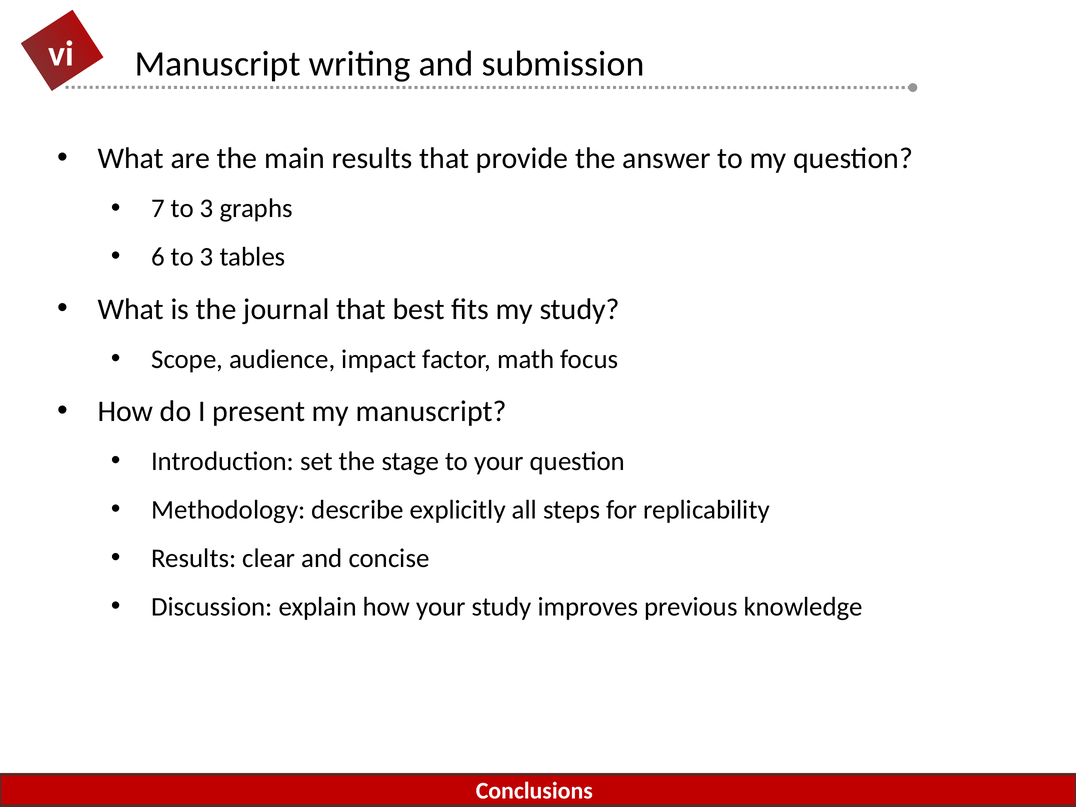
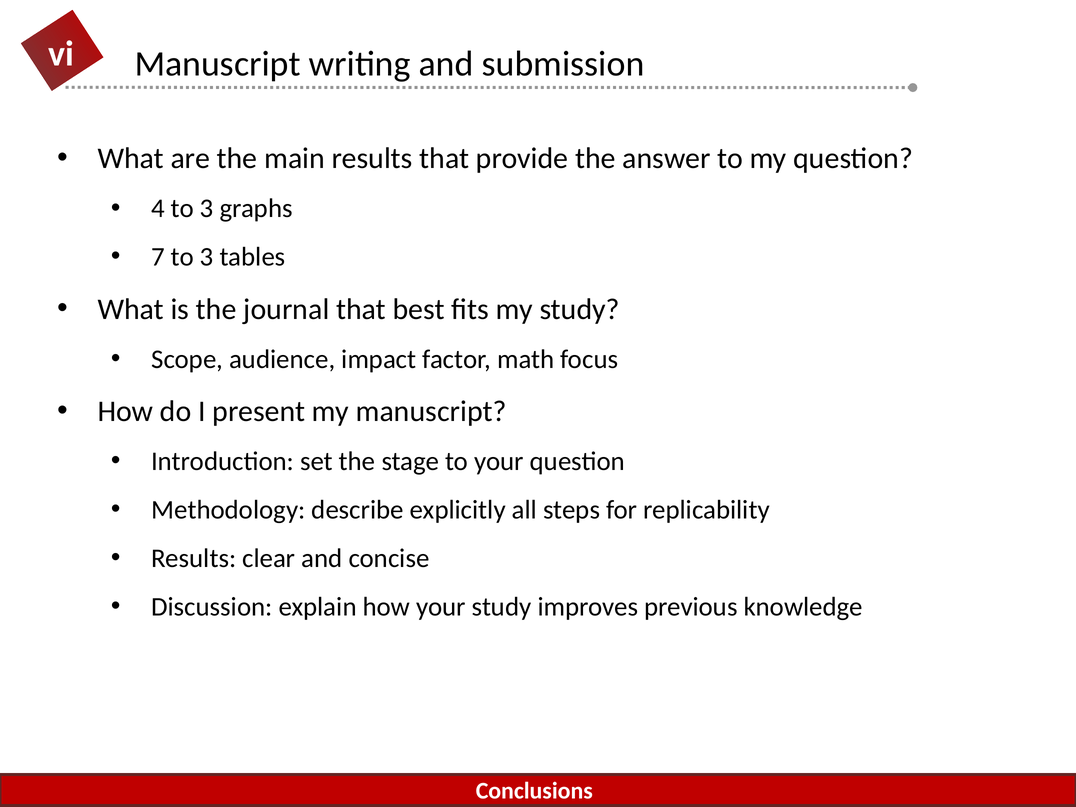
7: 7 -> 4
6: 6 -> 7
